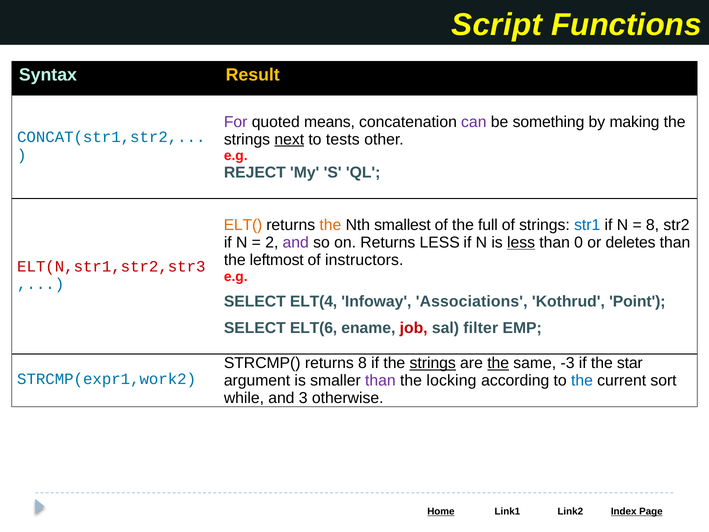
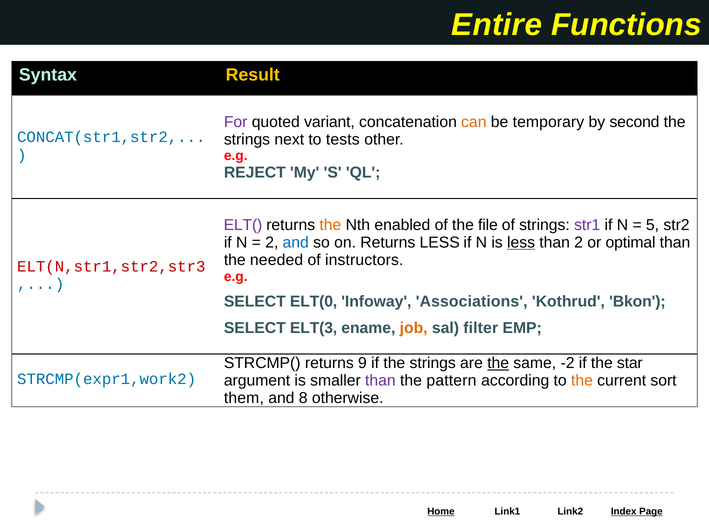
Script: Script -> Entire
means: means -> variant
can colour: purple -> orange
something: something -> temporary
making: making -> second
next underline: present -> none
ELT( colour: orange -> purple
smallest: smallest -> enabled
full: full -> file
str1 colour: blue -> purple
8 at (653, 225): 8 -> 5
and at (296, 242) colour: purple -> blue
than 0: 0 -> 2
deletes: deletes -> optimal
leftmost: leftmost -> needed
ELT(4: ELT(4 -> ELT(0
Point: Point -> Bkon
ELT(6: ELT(6 -> ELT(3
job colour: red -> orange
returns 8: 8 -> 9
strings at (433, 363) underline: present -> none
-3: -3 -> -2
locking: locking -> pattern
the at (582, 380) colour: blue -> orange
while: while -> them
3: 3 -> 8
